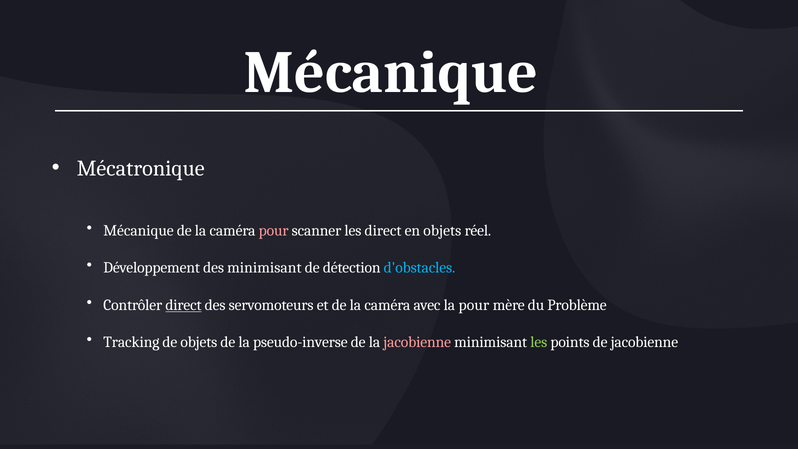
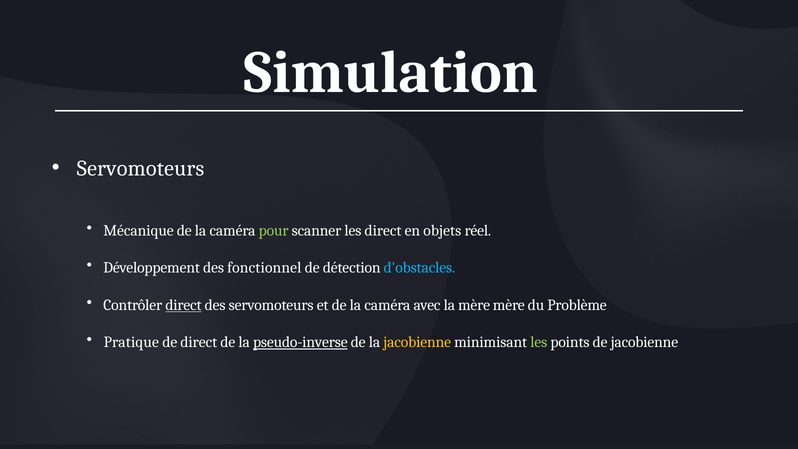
Mécanique at (391, 72): Mécanique -> Simulation
Mécatronique at (141, 168): Mécatronique -> Servomoteurs
pour at (274, 230) colour: pink -> light green
des minimisant: minimisant -> fonctionnel
la pour: pour -> mère
Tracking: Tracking -> Pratique
de objets: objets -> direct
pseudo-inverse underline: none -> present
jacobienne at (417, 342) colour: pink -> yellow
